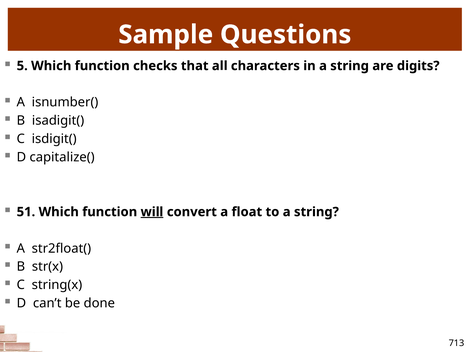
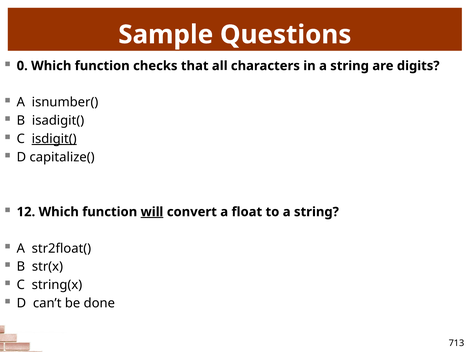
5: 5 -> 0
isdigit( underline: none -> present
51: 51 -> 12
